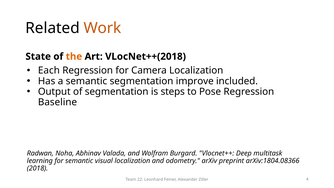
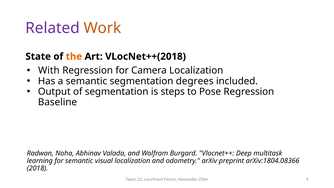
Related colour: black -> purple
Each: Each -> With
improve: improve -> degrees
